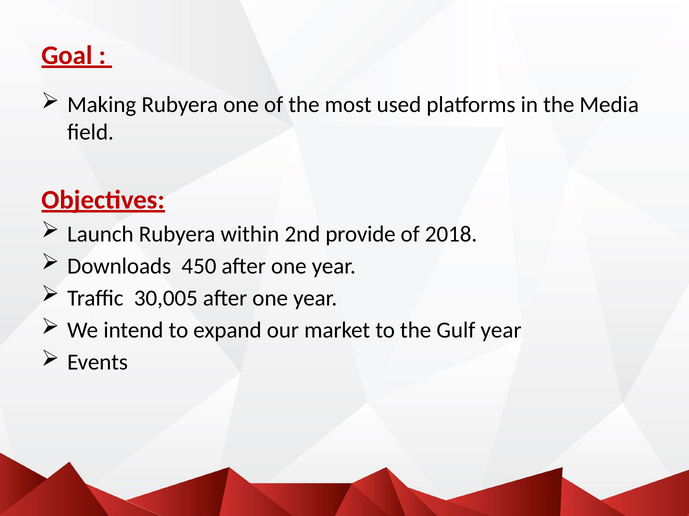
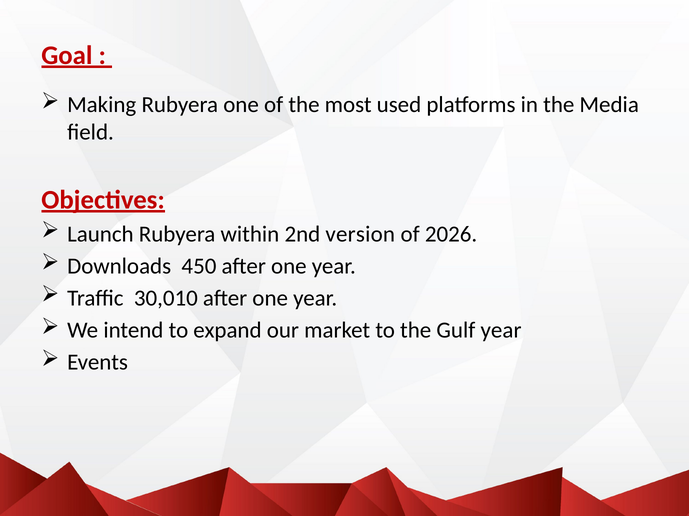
provide: provide -> version
2018: 2018 -> 2026
30,005: 30,005 -> 30,010
